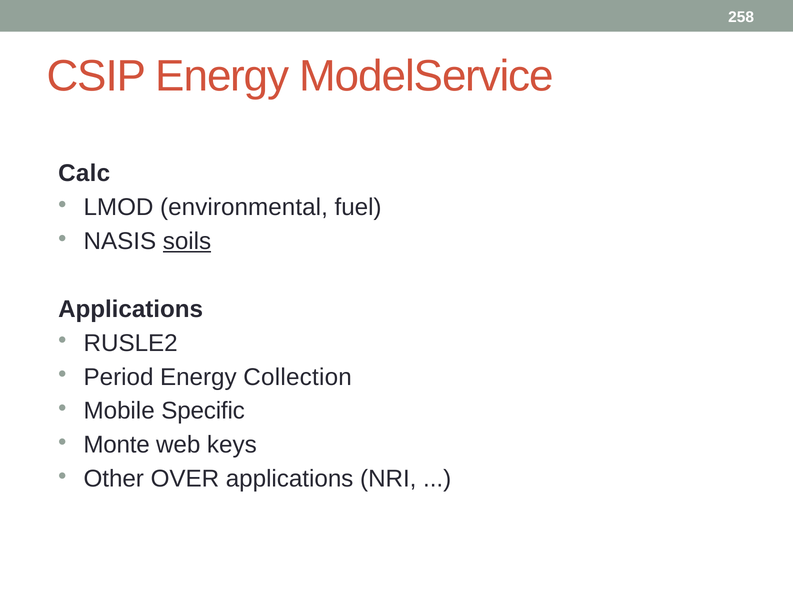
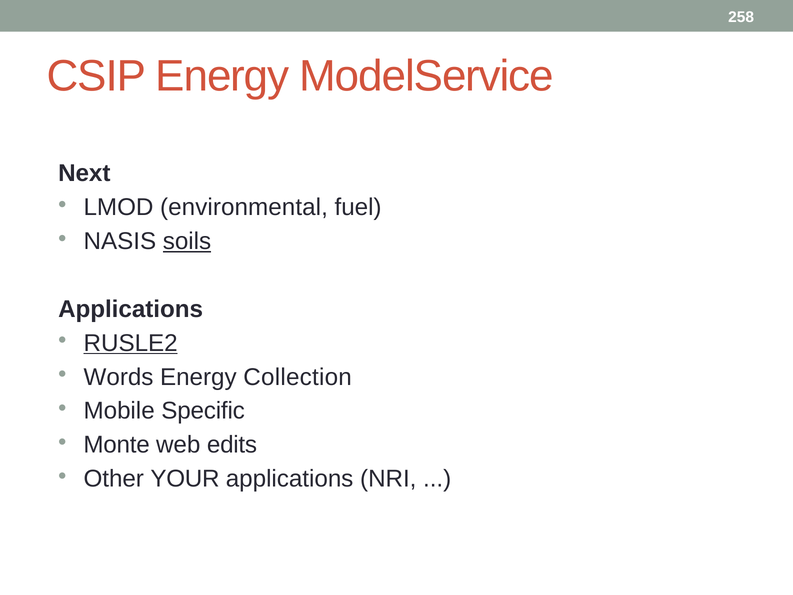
Calc: Calc -> Next
RUSLE2 underline: none -> present
Period: Period -> Words
keys: keys -> edits
OVER: OVER -> YOUR
